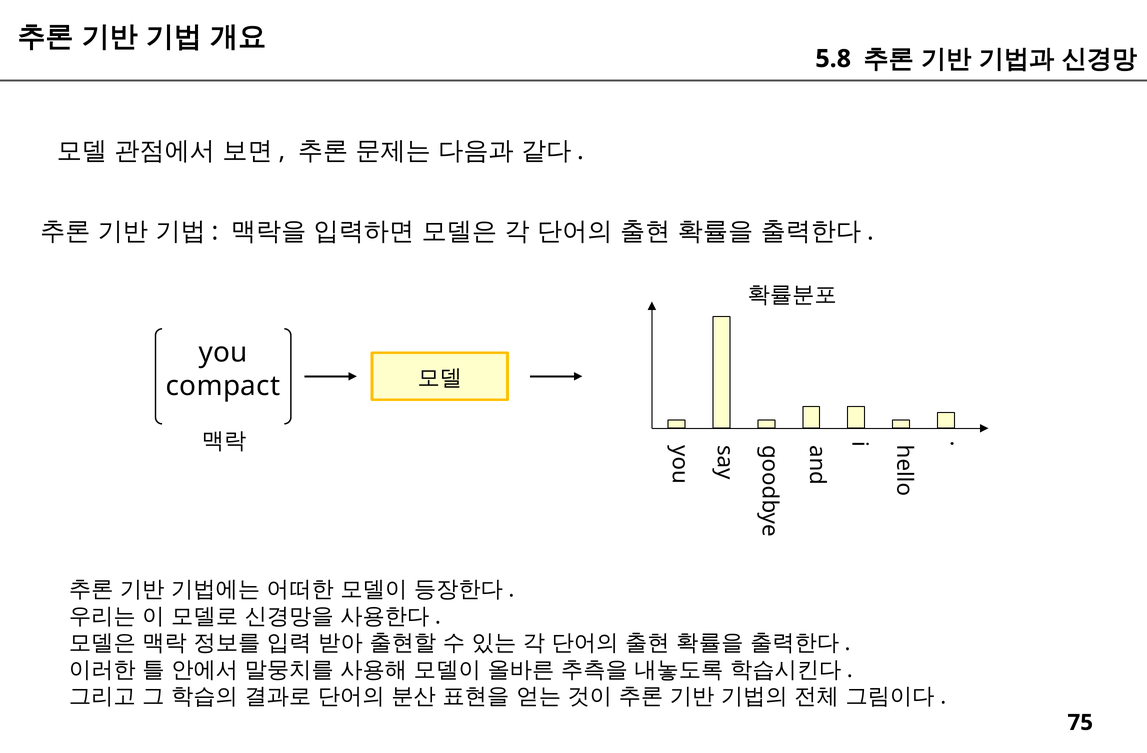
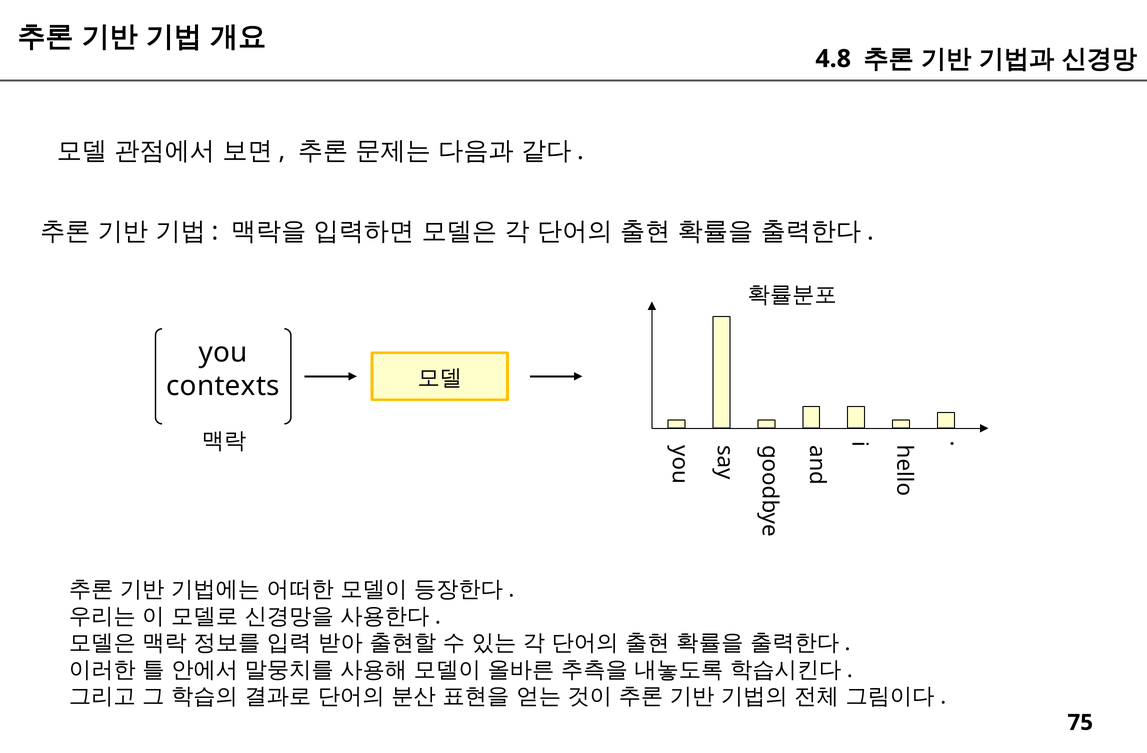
5.8: 5.8 -> 4.8
compact: compact -> contexts
